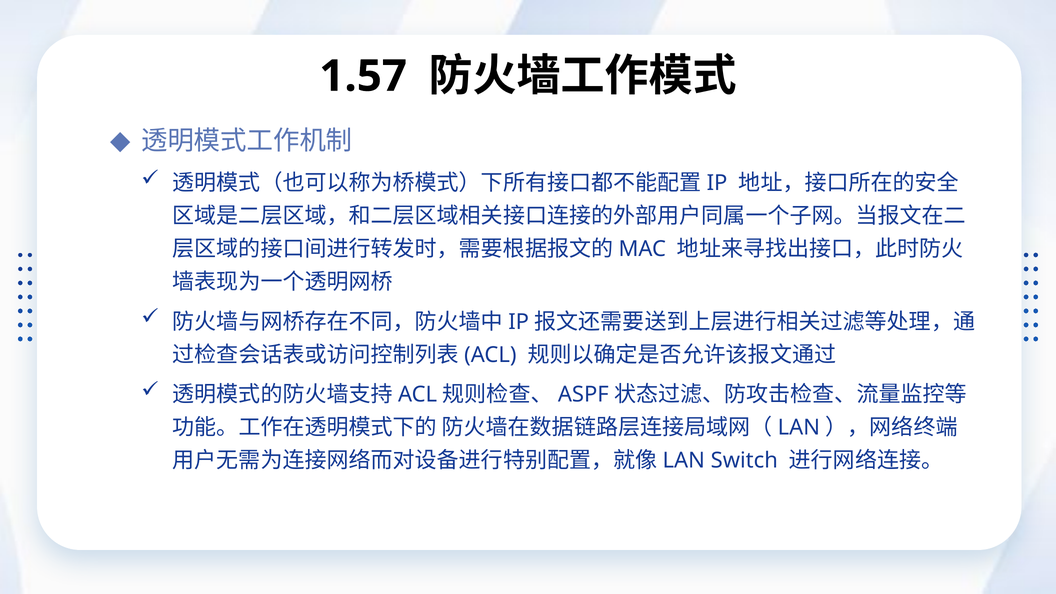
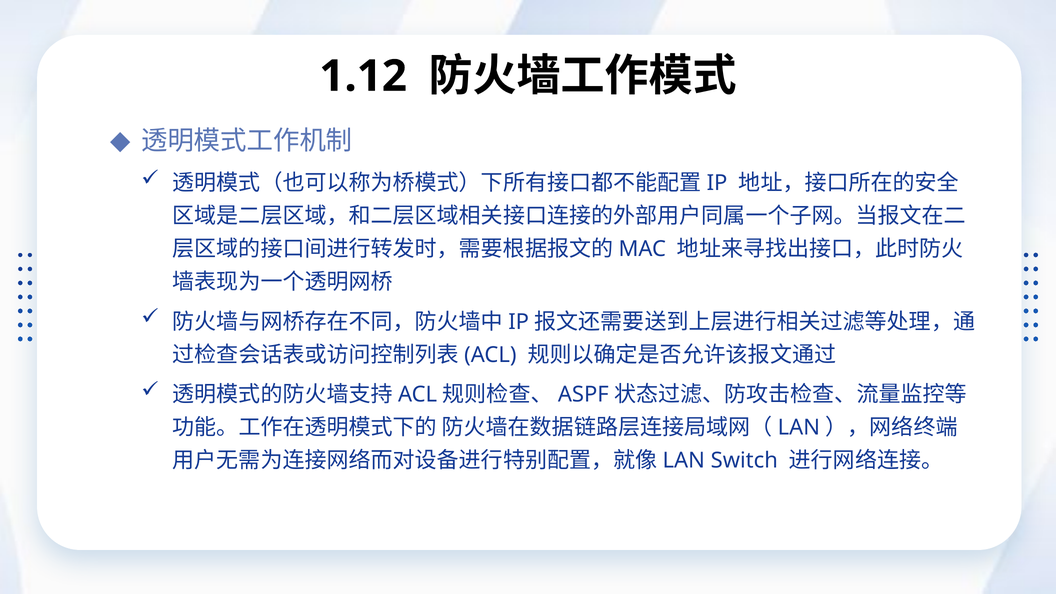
1.57: 1.57 -> 1.12
